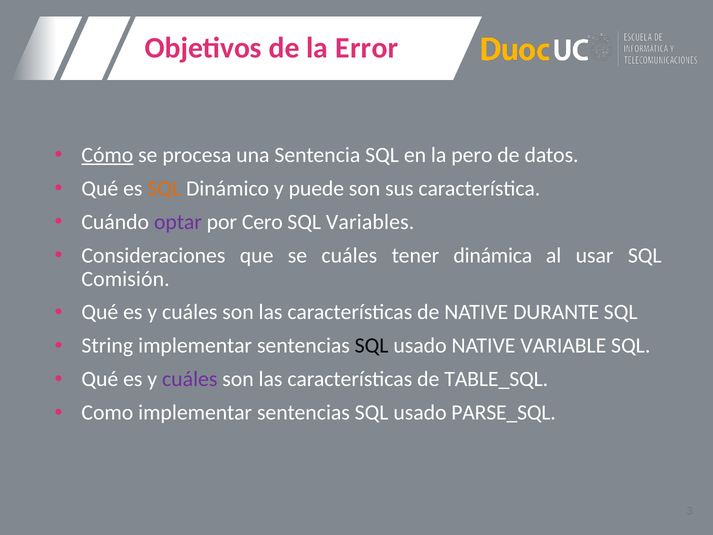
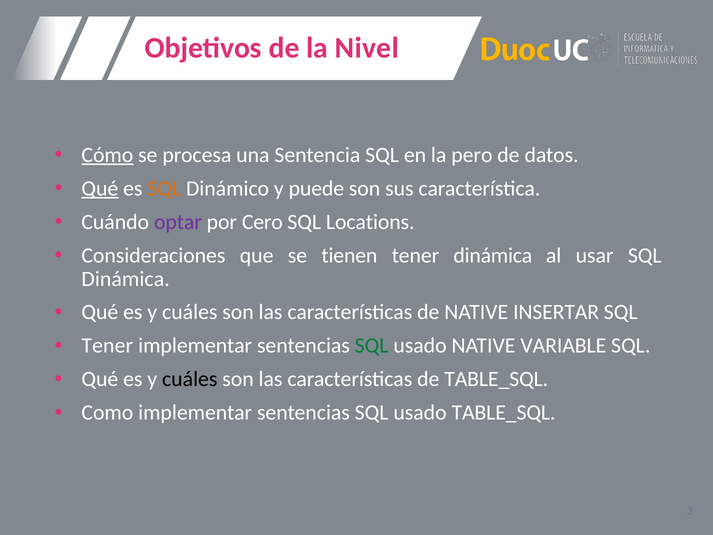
Error: Error -> Nivel
Qué at (100, 188) underline: none -> present
Variables: Variables -> Locations
se cuáles: cuáles -> tienen
Comisión at (126, 279): Comisión -> Dinámica
DURANTE: DURANTE -> INSERTAR
String at (107, 346): String -> Tener
SQL at (372, 346) colour: black -> green
cuáles at (190, 379) colour: purple -> black
usado PARSE_SQL: PARSE_SQL -> TABLE_SQL
